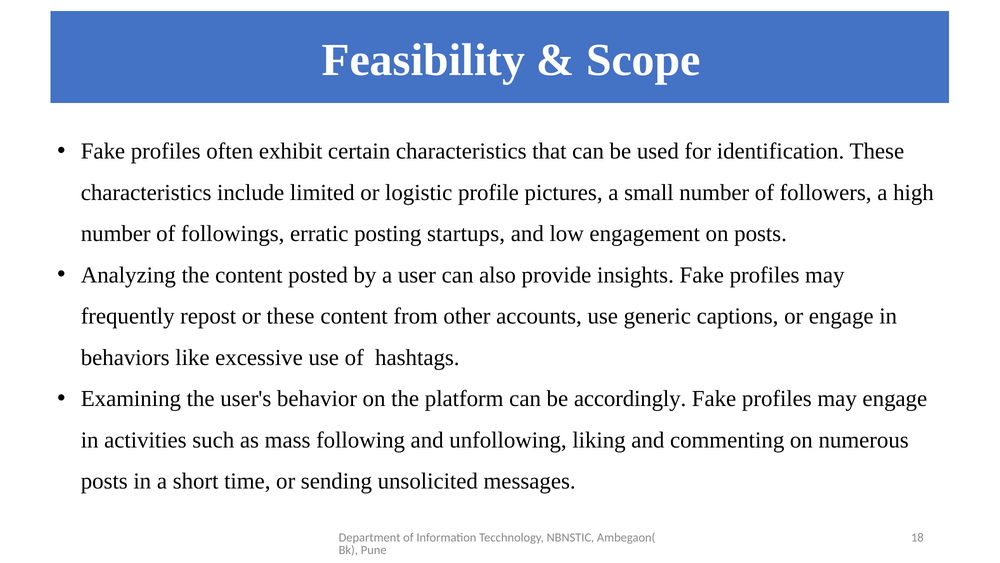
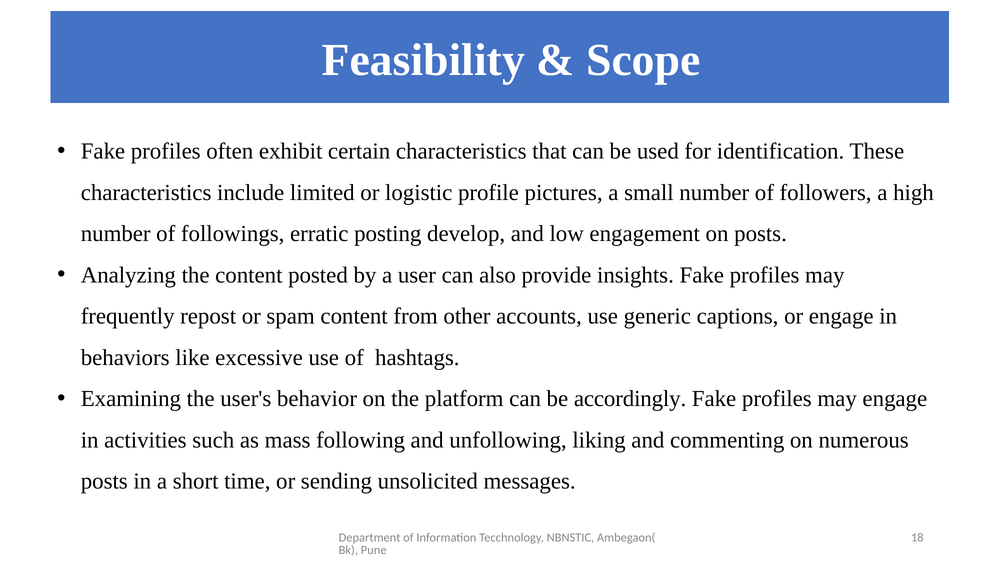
startups: startups -> develop
or these: these -> spam
